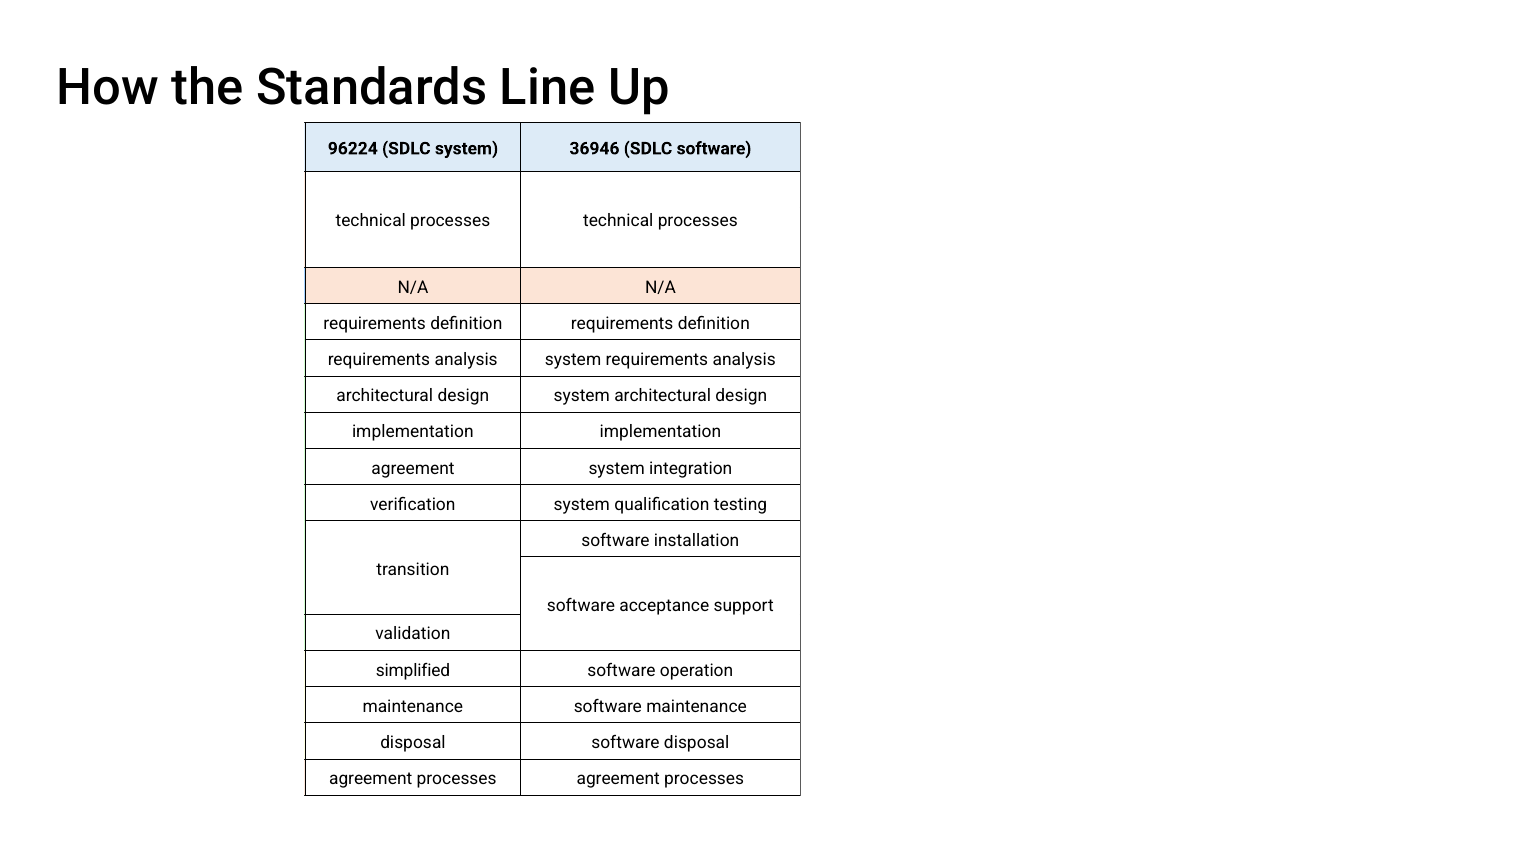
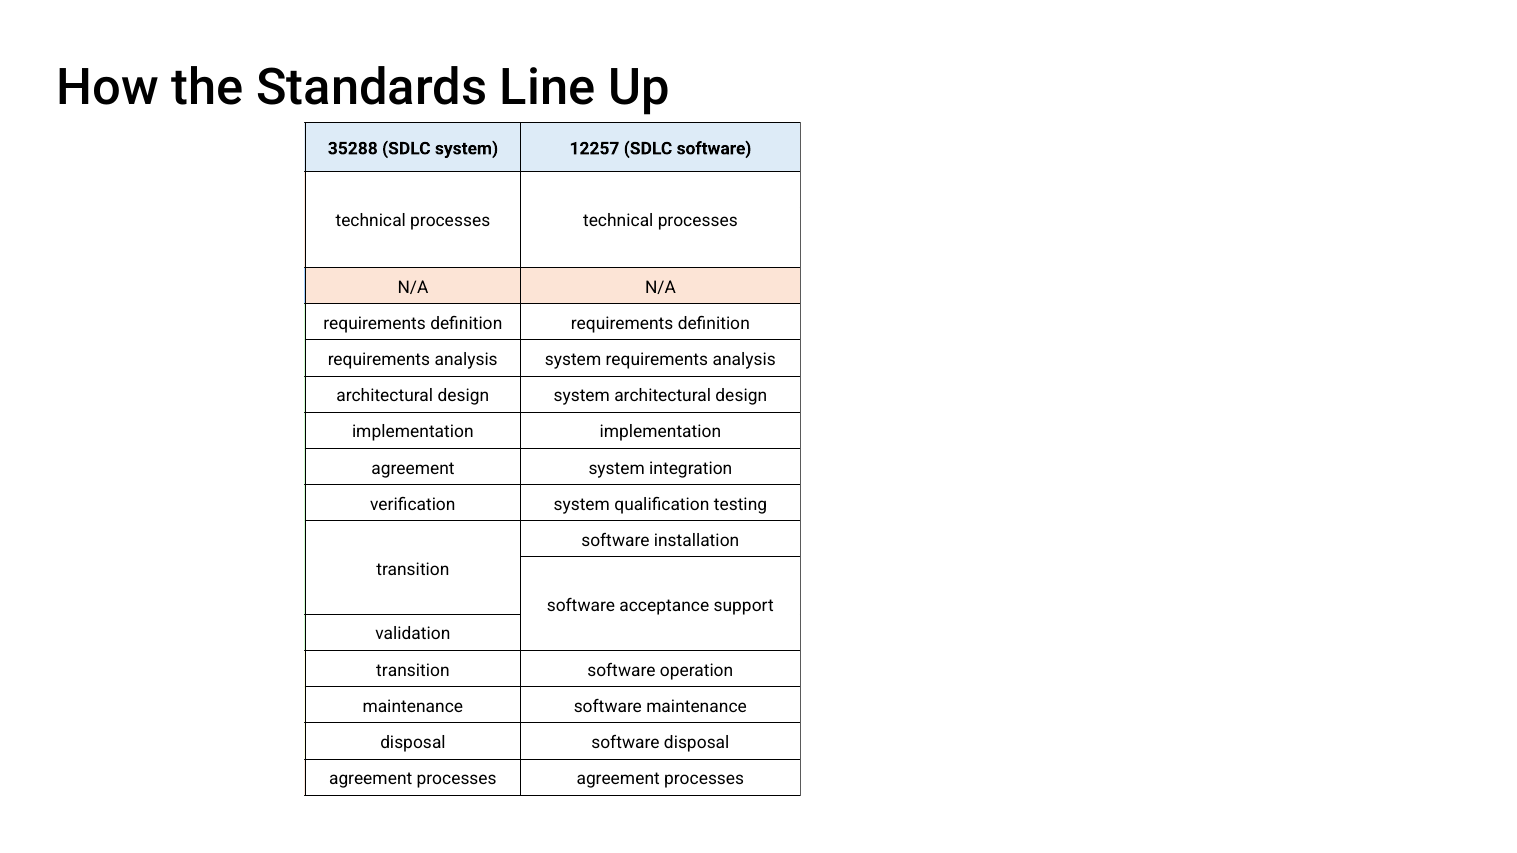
96224: 96224 -> 35288
36946: 36946 -> 12257
simplified at (413, 671): simplified -> transition
